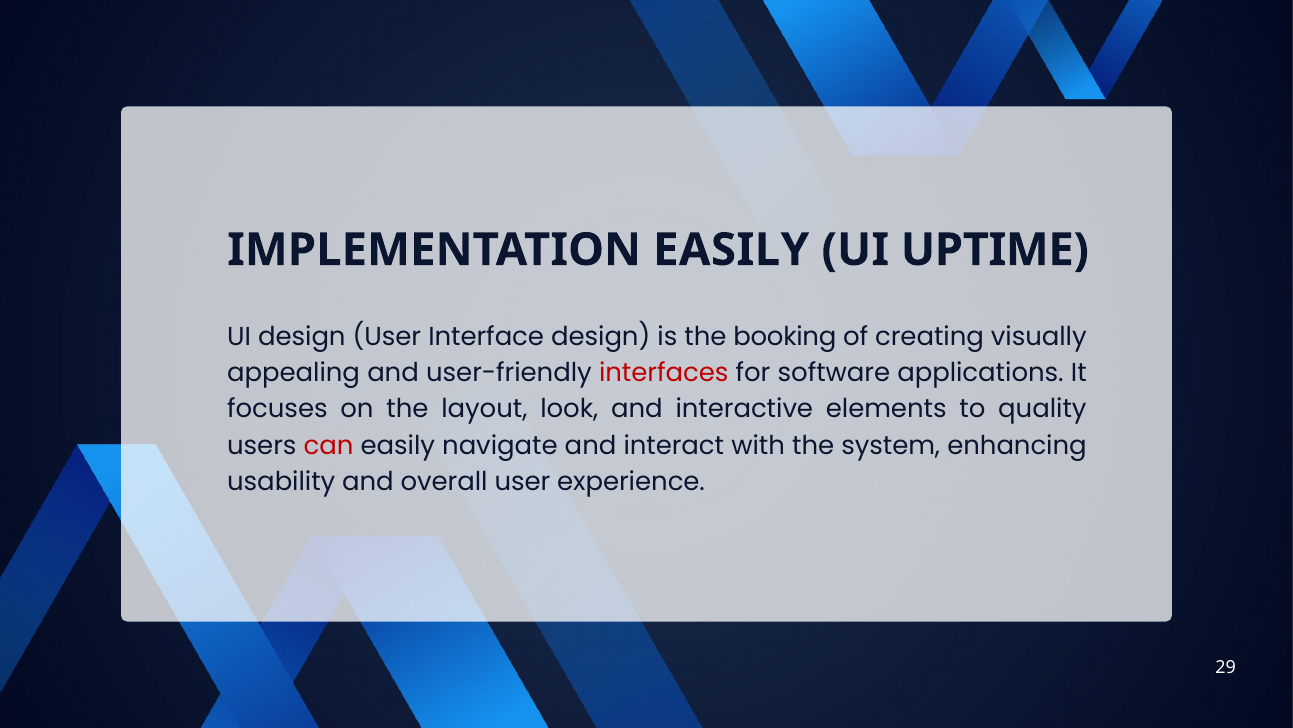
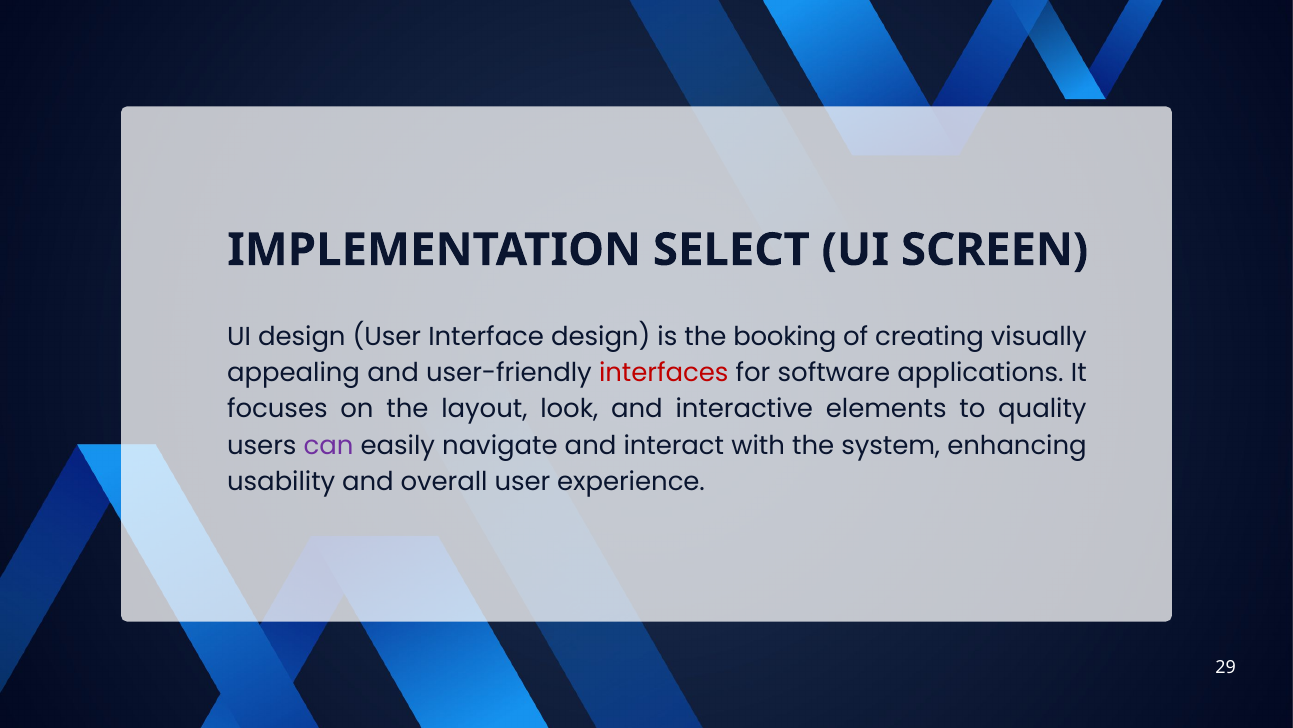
IMPLEMENTATION EASILY: EASILY -> SELECT
UPTIME: UPTIME -> SCREEN
can colour: red -> purple
